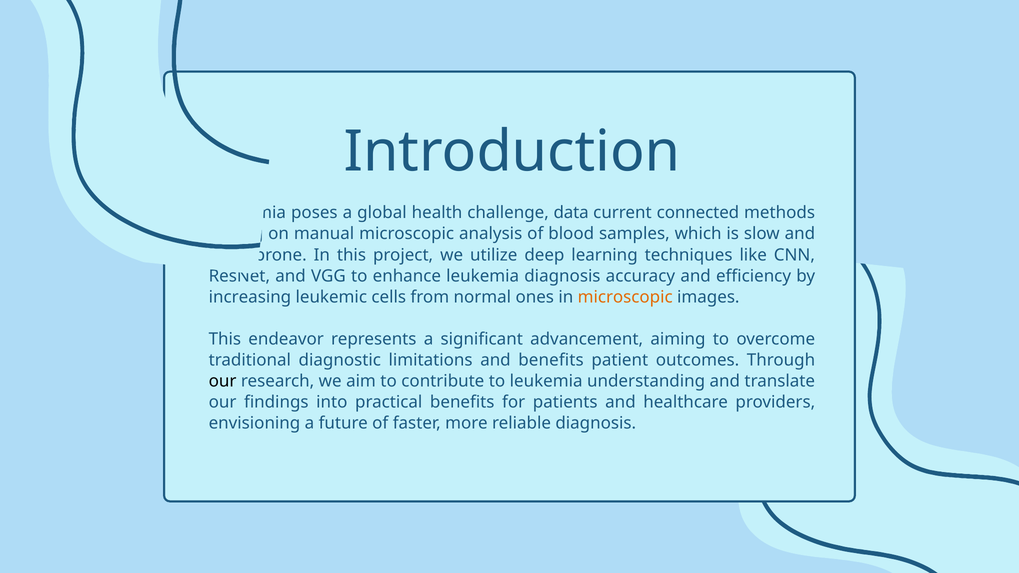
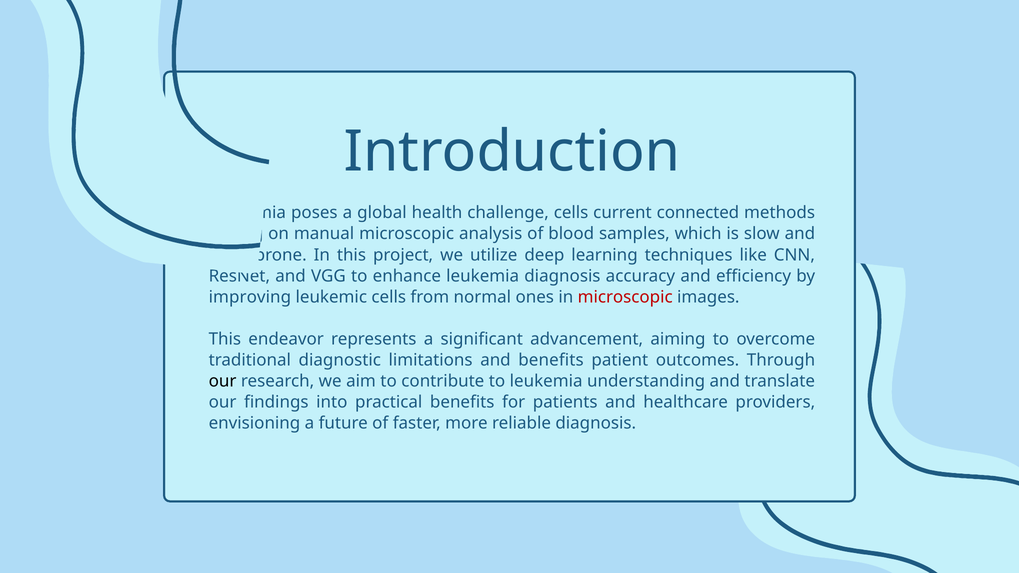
challenge data: data -> cells
increasing: increasing -> improving
microscopic at (625, 297) colour: orange -> red
